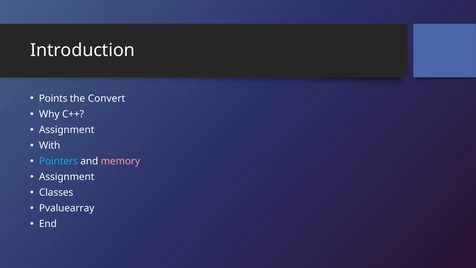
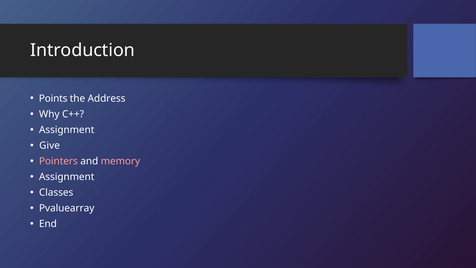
Convert: Convert -> Address
With: With -> Give
Pointers colour: light blue -> pink
